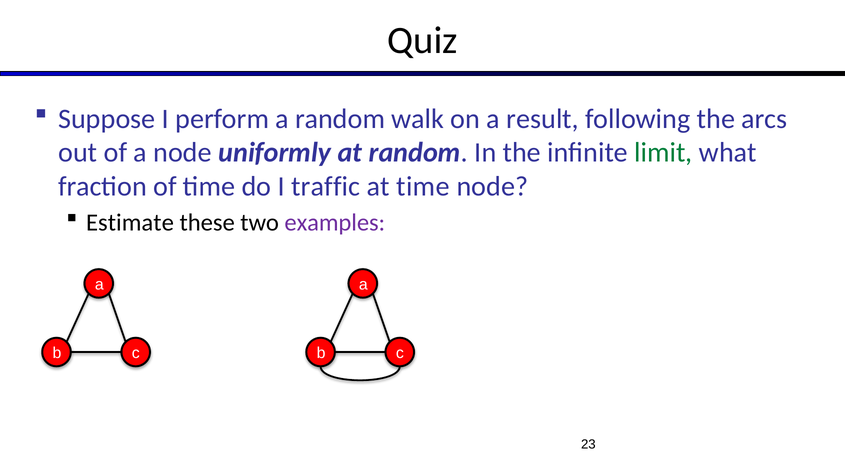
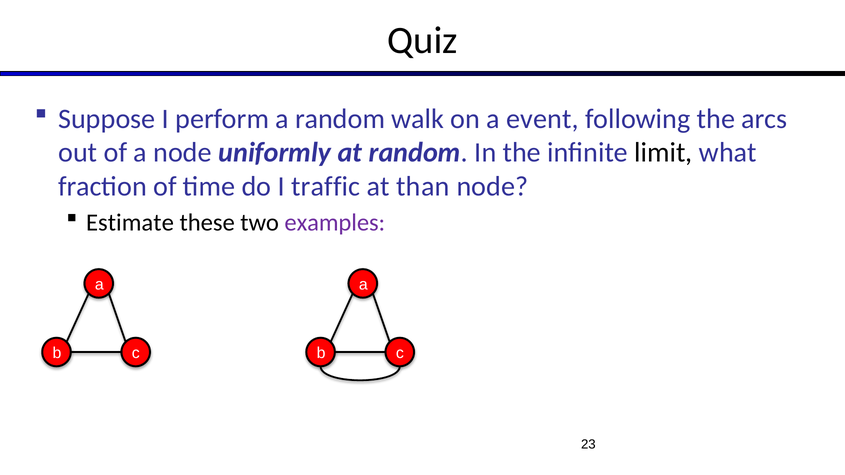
result: result -> event
limit colour: green -> black
at time: time -> than
